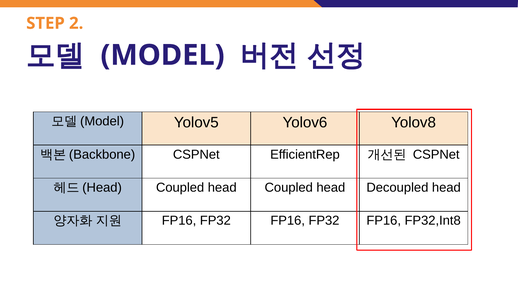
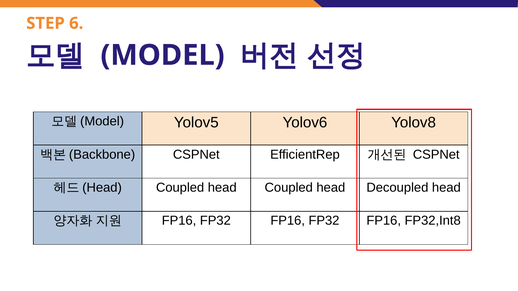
2: 2 -> 6
